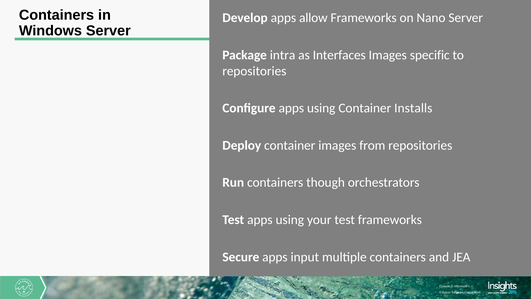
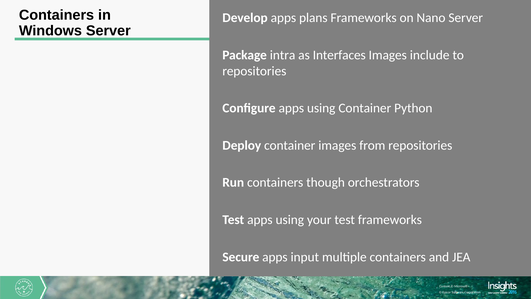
allow: allow -> plans
specific: specific -> include
Installs: Installs -> Python
